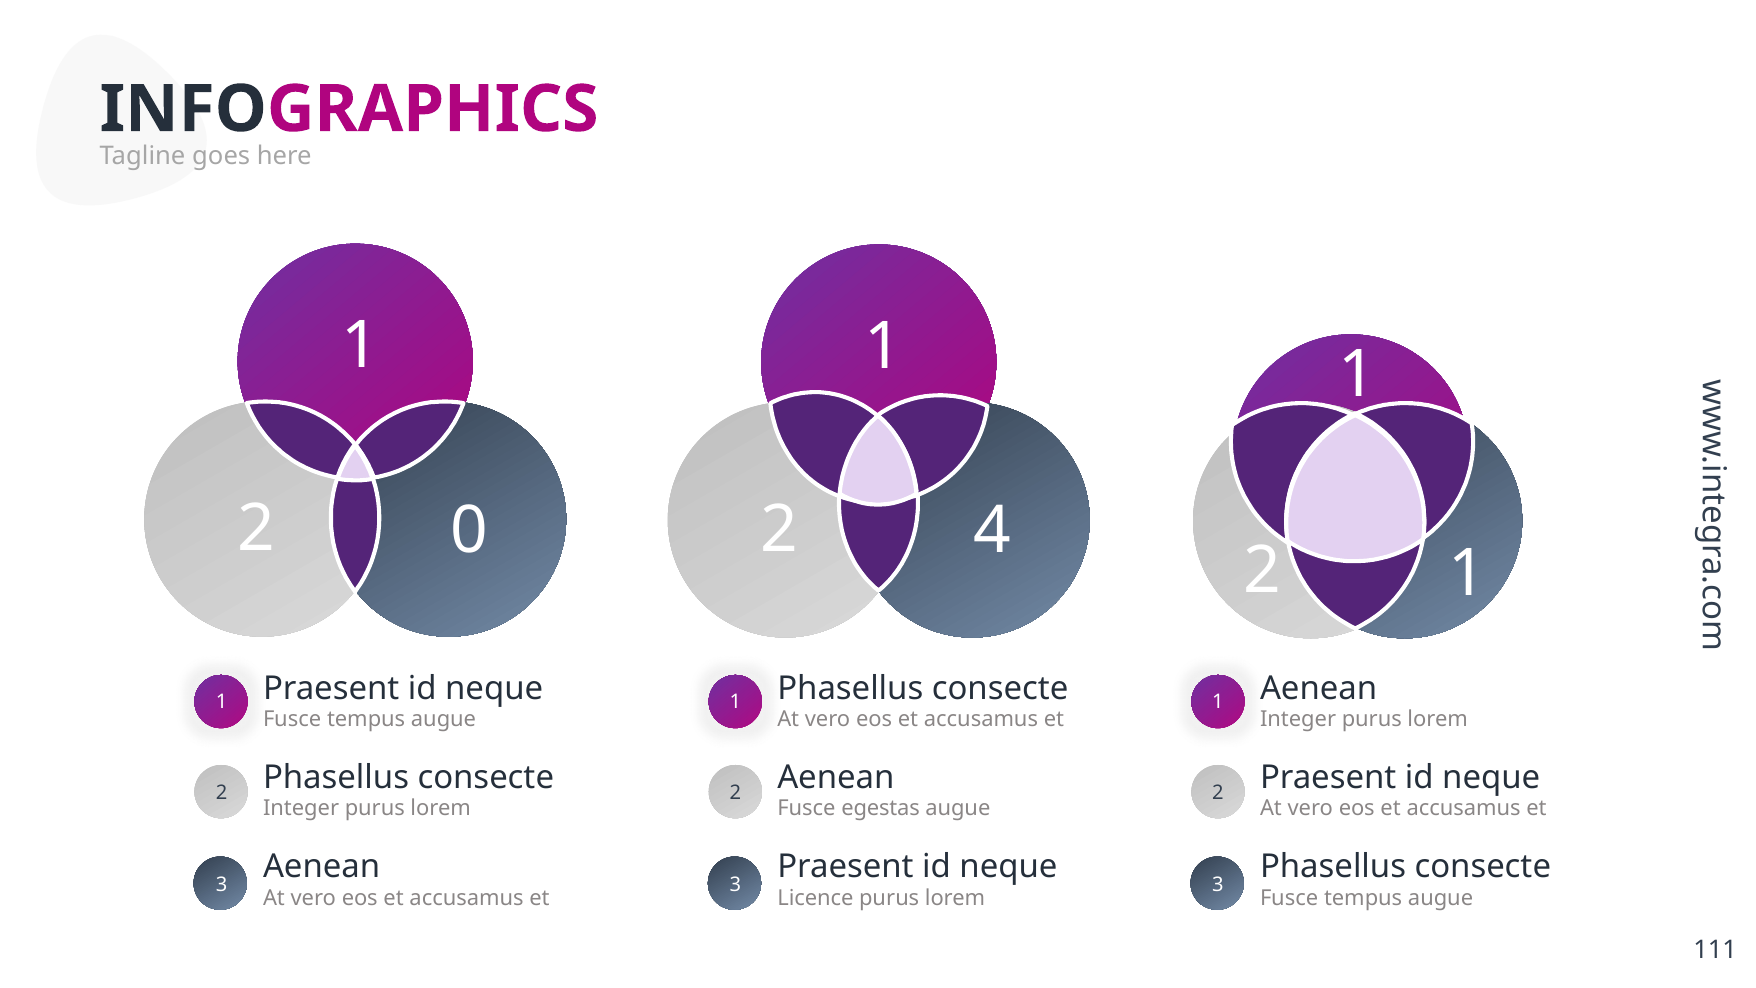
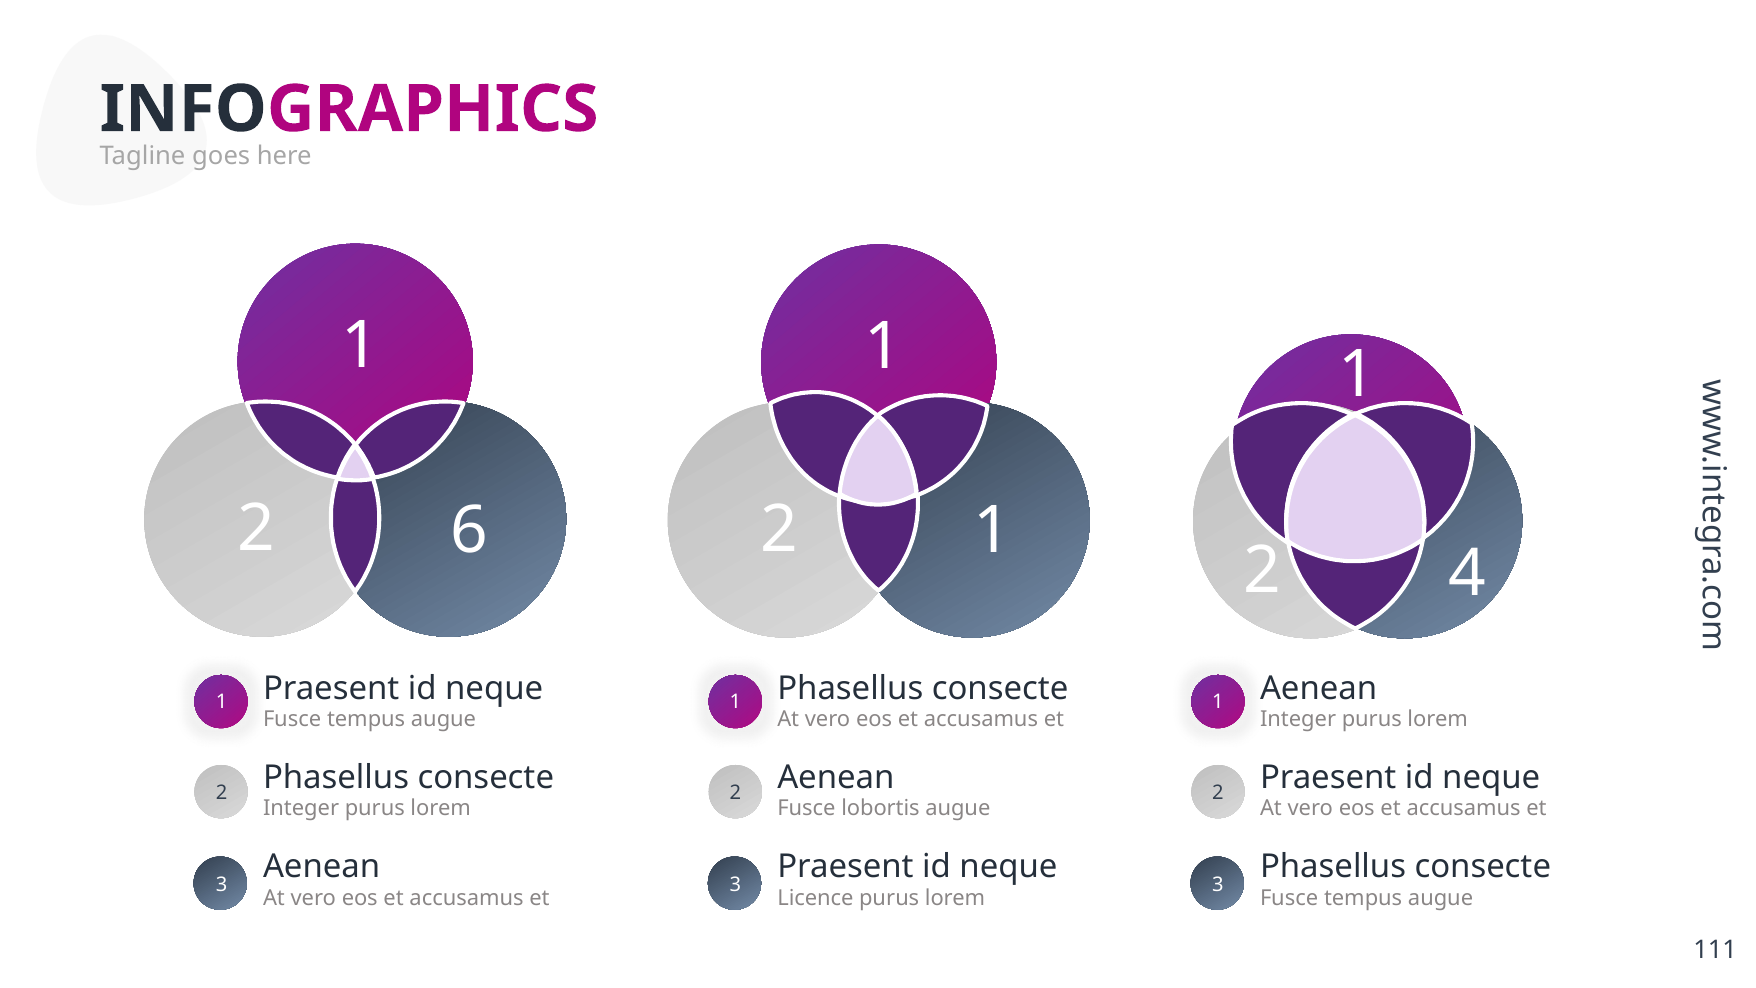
0: 0 -> 6
2 4: 4 -> 1
2 1: 1 -> 4
egestas: egestas -> lobortis
